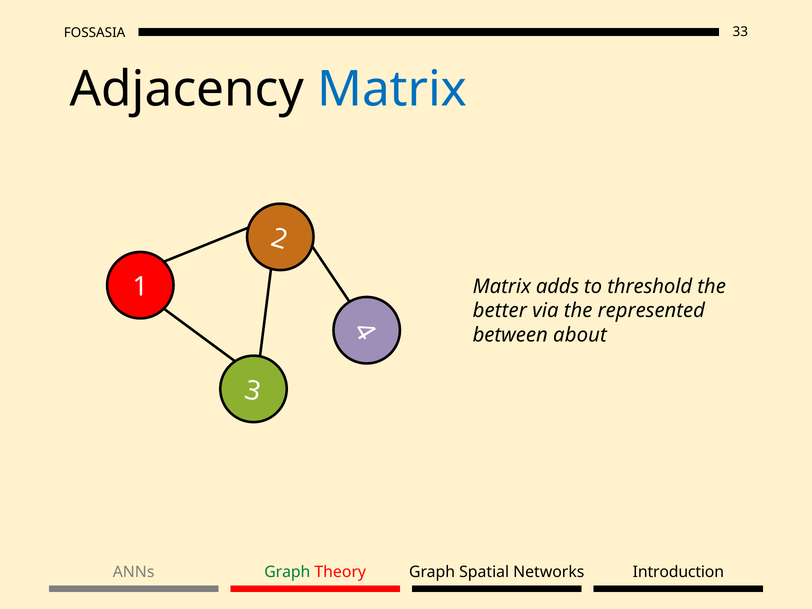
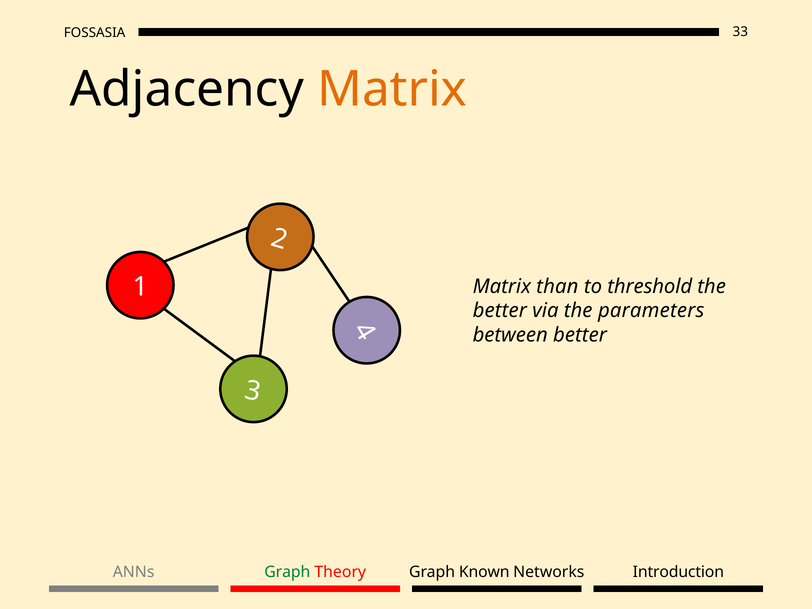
Matrix at (392, 90) colour: blue -> orange
adds: adds -> than
represented: represented -> parameters
between about: about -> better
Spatial: Spatial -> Known
